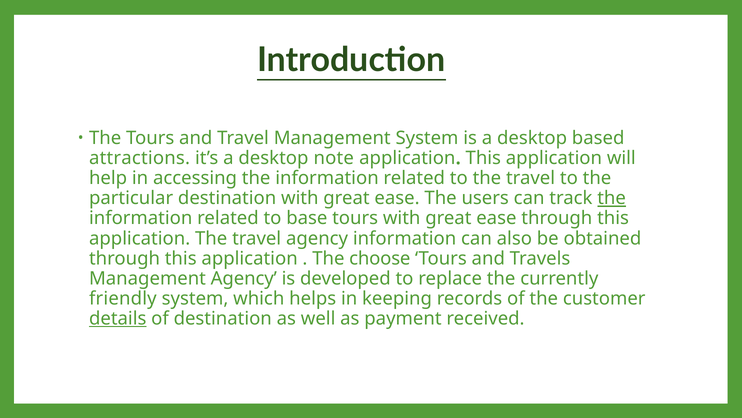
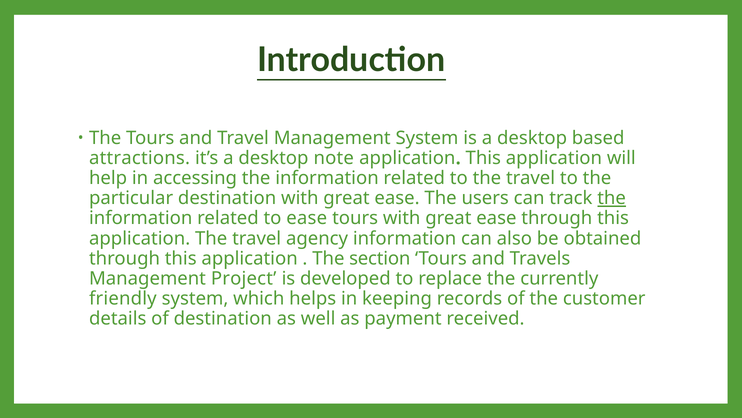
to base: base -> ease
choose: choose -> section
Management Agency: Agency -> Project
details underline: present -> none
